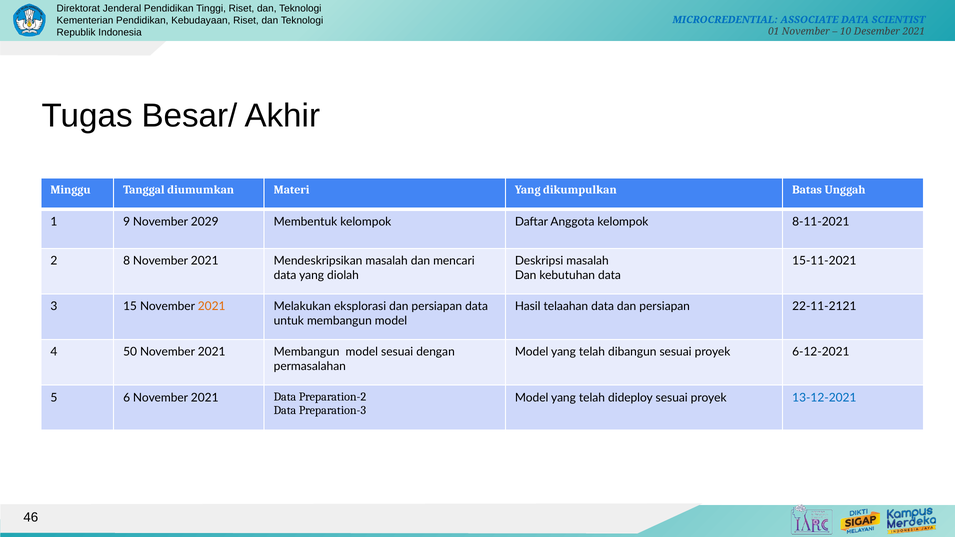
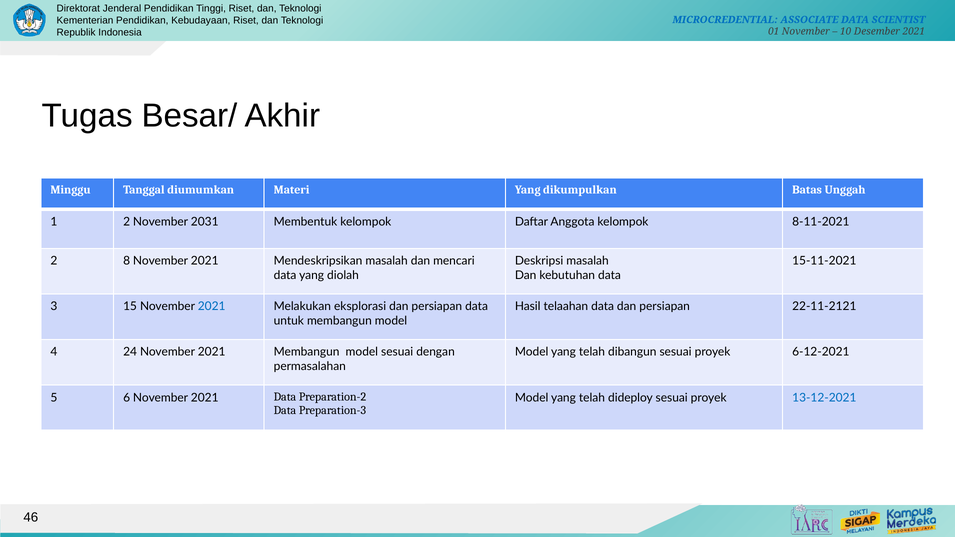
1 9: 9 -> 2
2029: 2029 -> 2031
2021 at (212, 307) colour: orange -> blue
50: 50 -> 24
